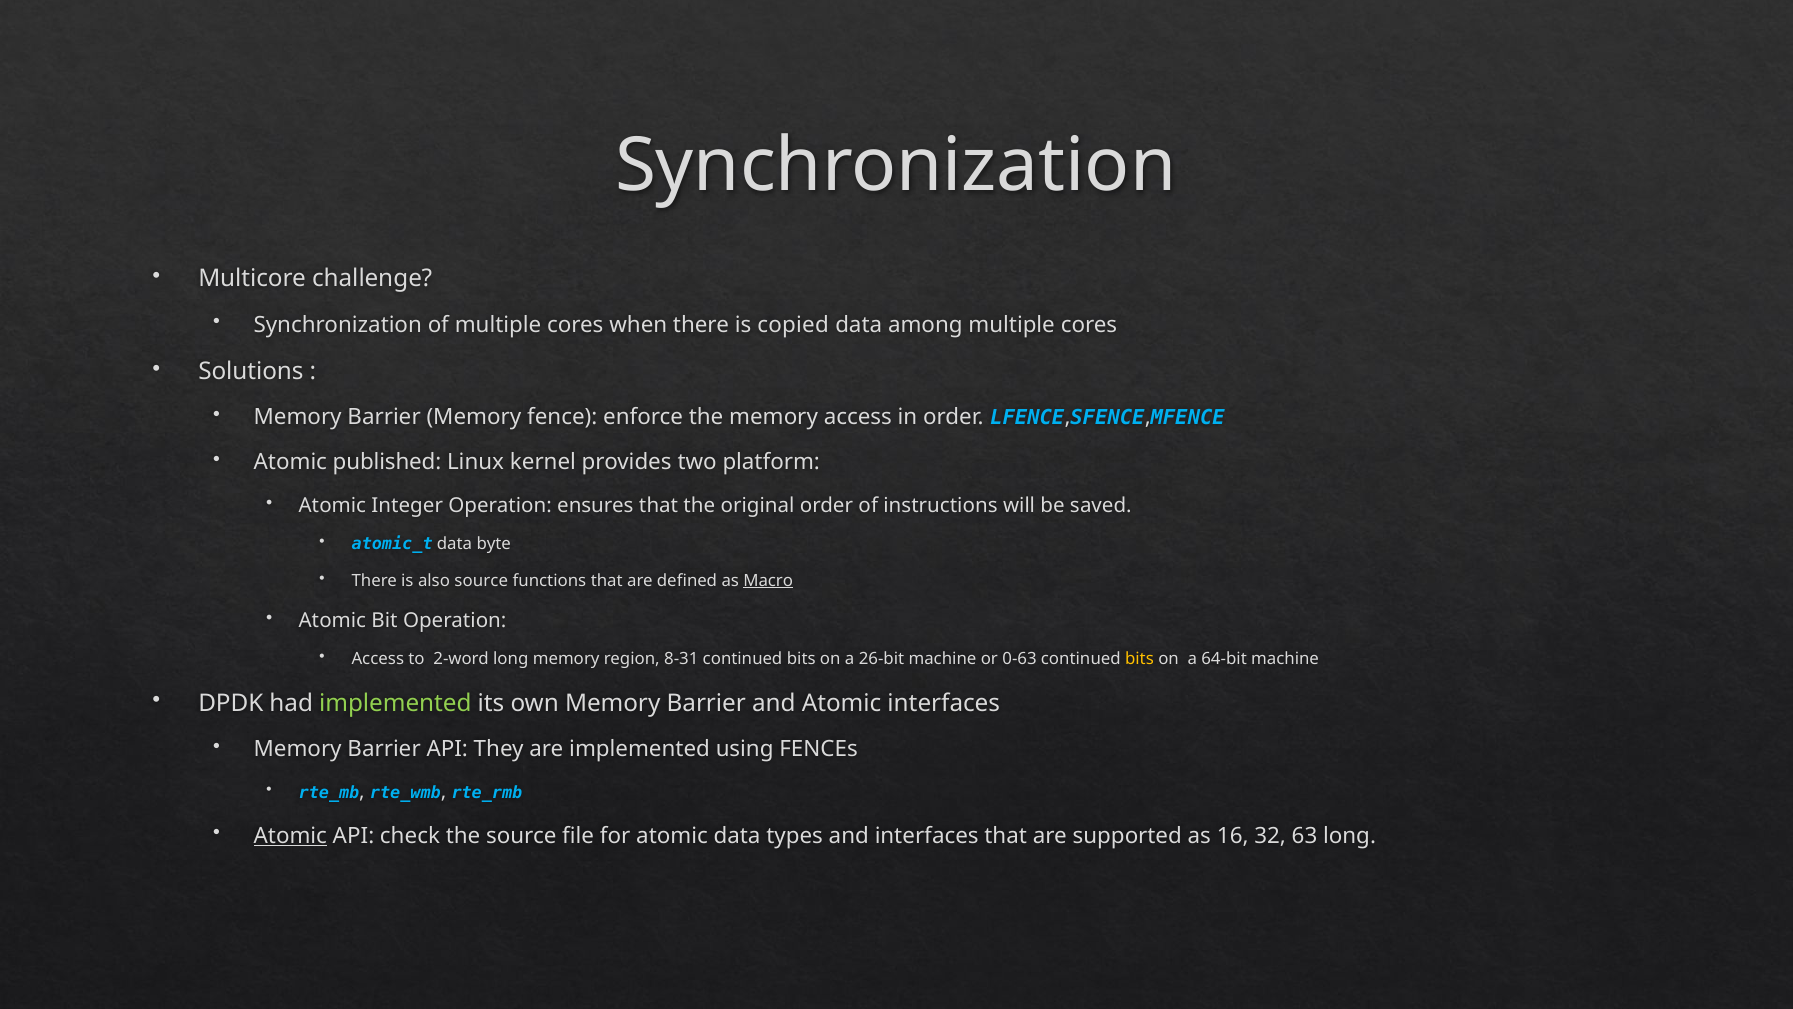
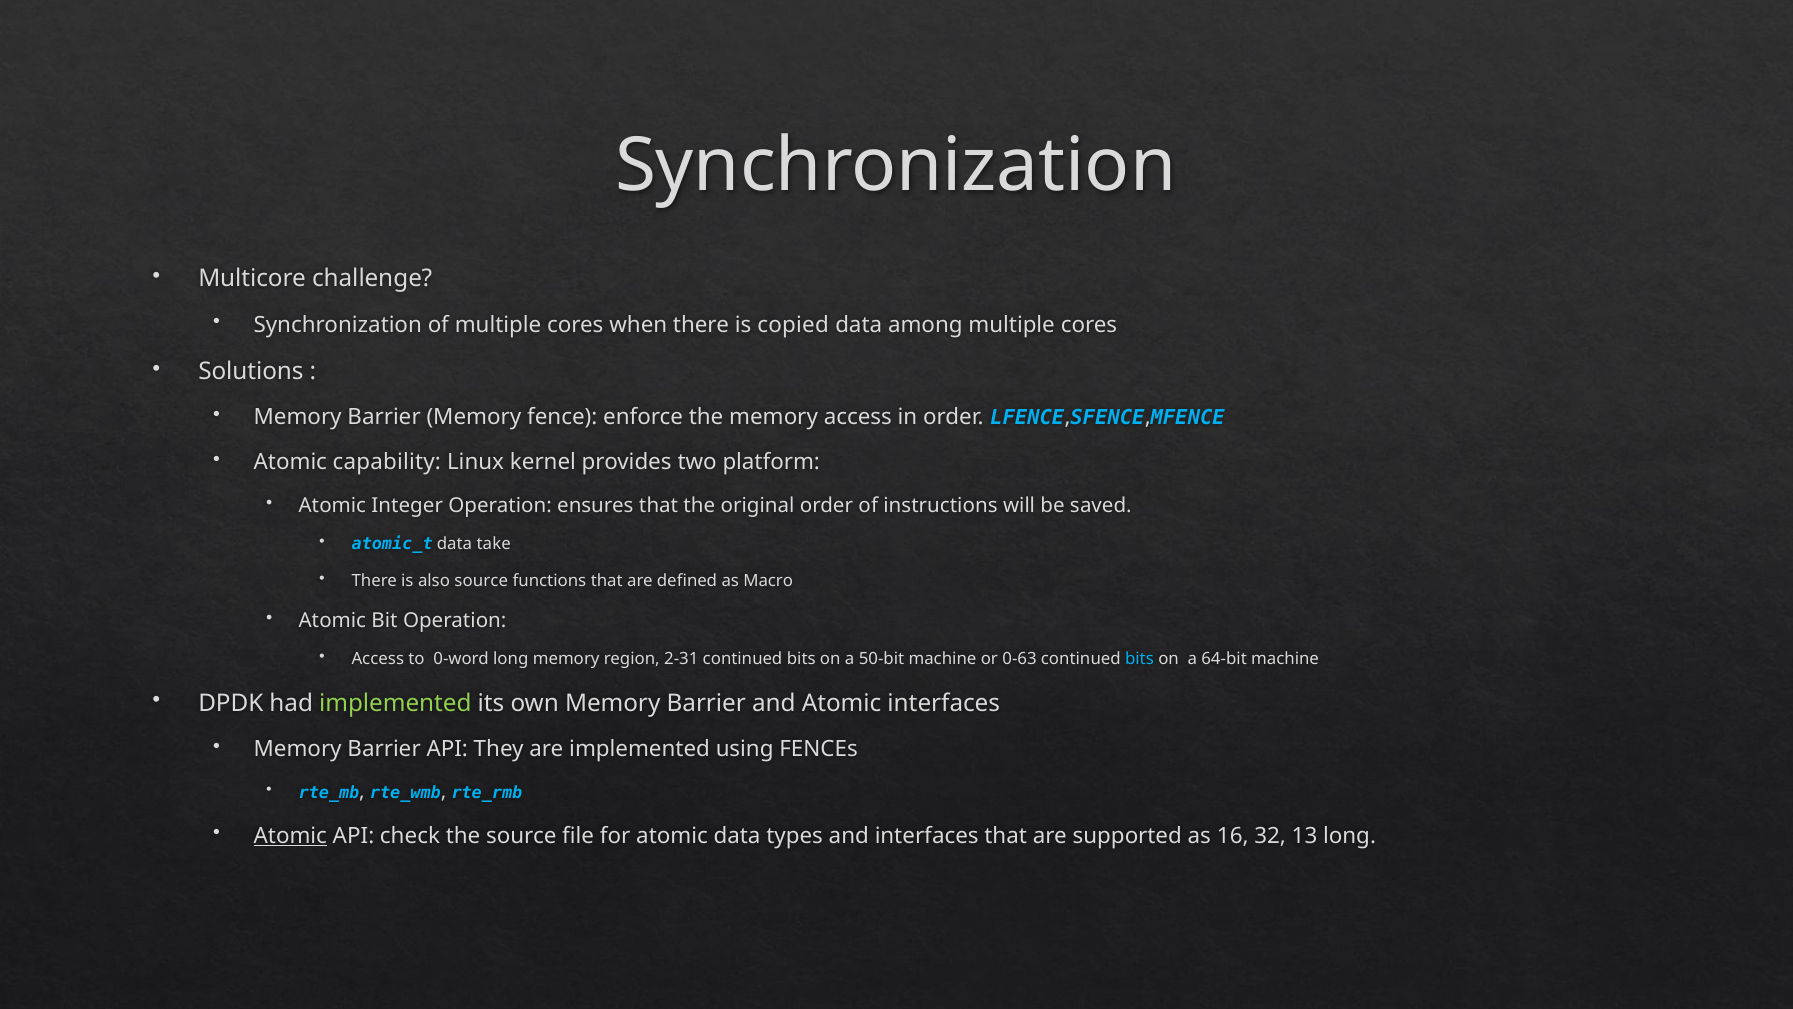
published: published -> capability
byte: byte -> take
Macro underline: present -> none
2-word: 2-word -> 0-word
8-31: 8-31 -> 2-31
26-bit: 26-bit -> 50-bit
bits at (1139, 659) colour: yellow -> light blue
63: 63 -> 13
